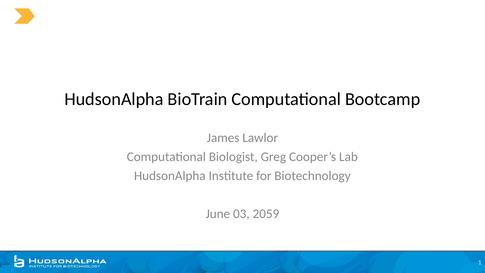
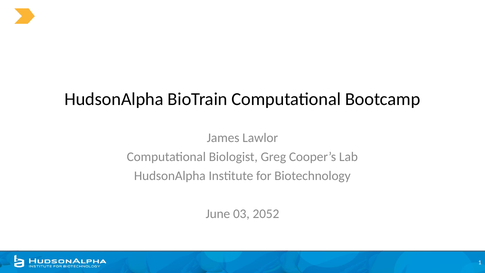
2059: 2059 -> 2052
